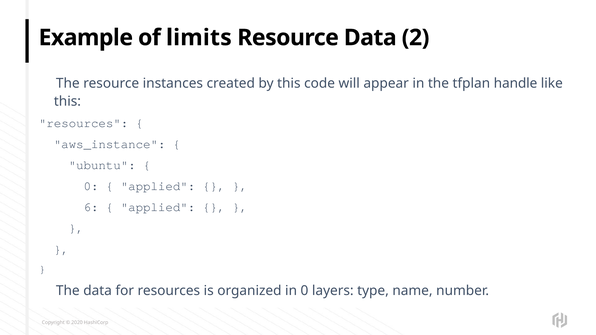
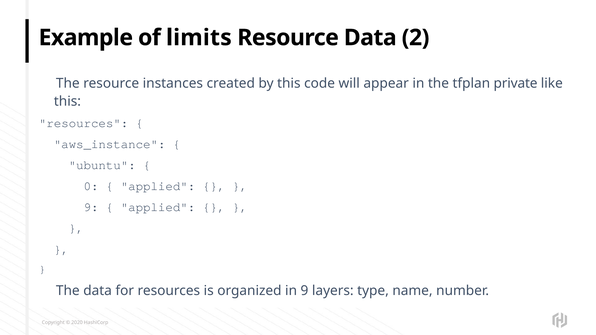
handle: handle -> private
6 at (91, 207): 6 -> 9
in 0: 0 -> 9
